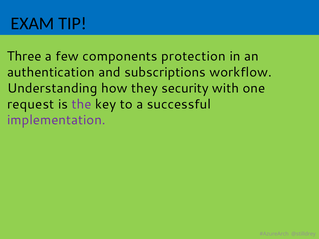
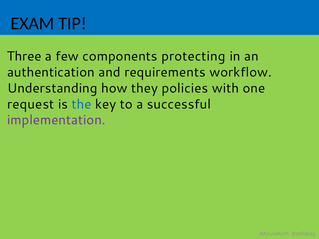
protection: protection -> protecting
subscriptions: subscriptions -> requirements
security: security -> policies
the colour: purple -> blue
